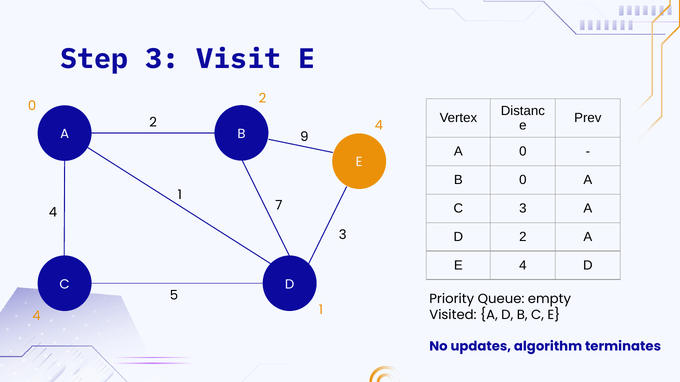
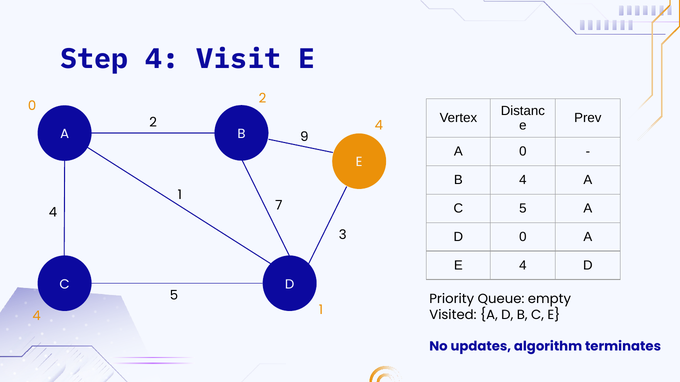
Step 3: 3 -> 4
B 0: 0 -> 4
C 3: 3 -> 5
D 2: 2 -> 0
